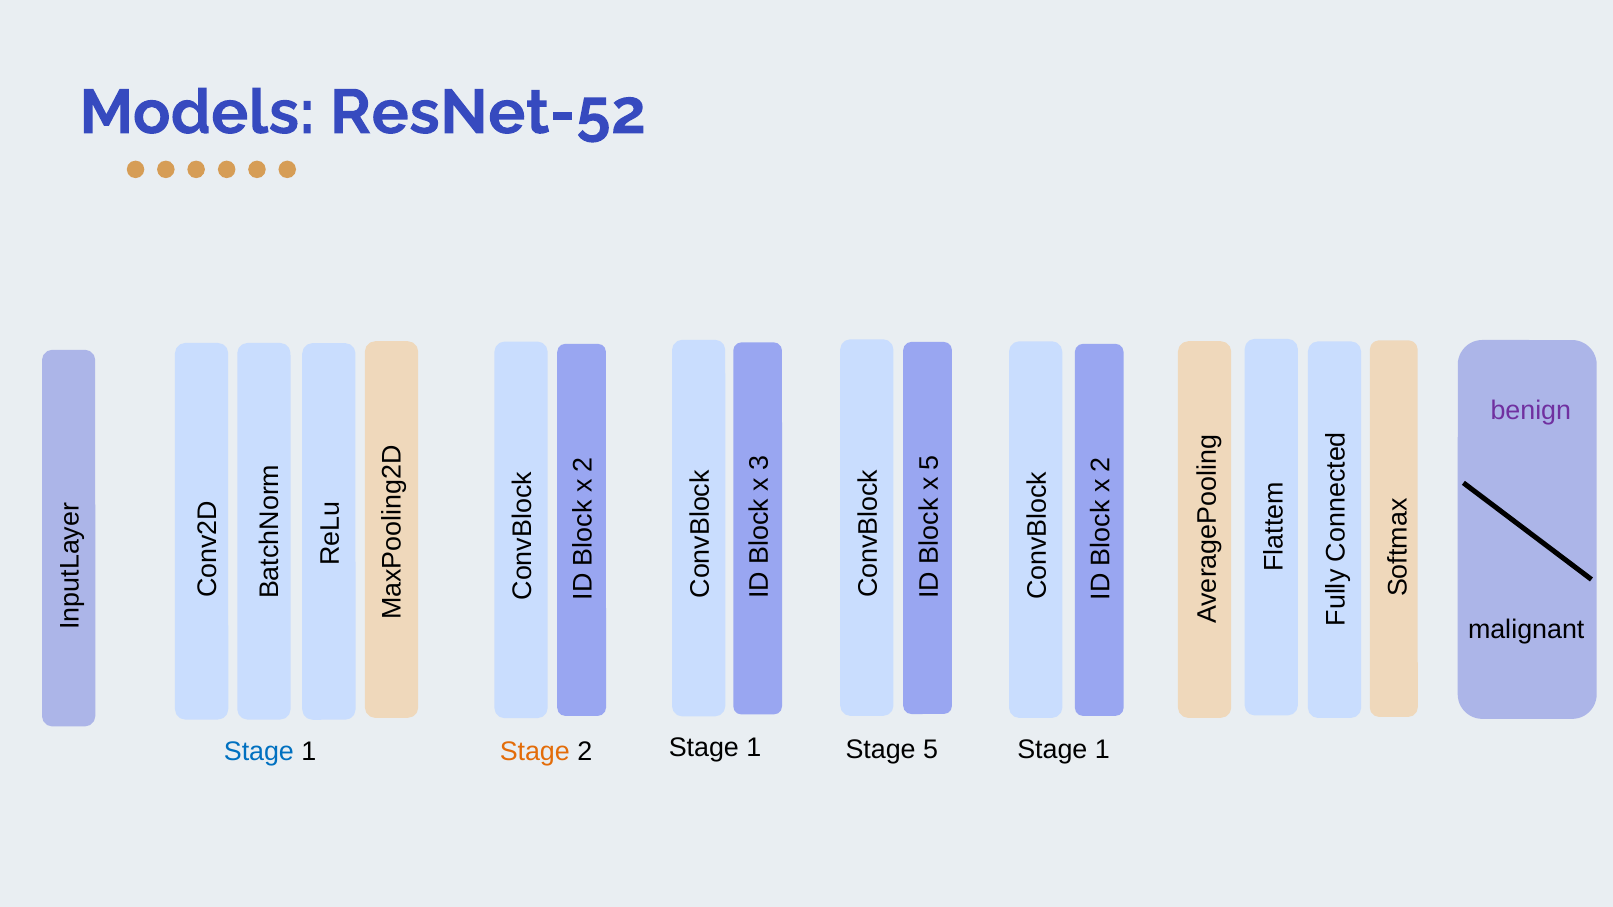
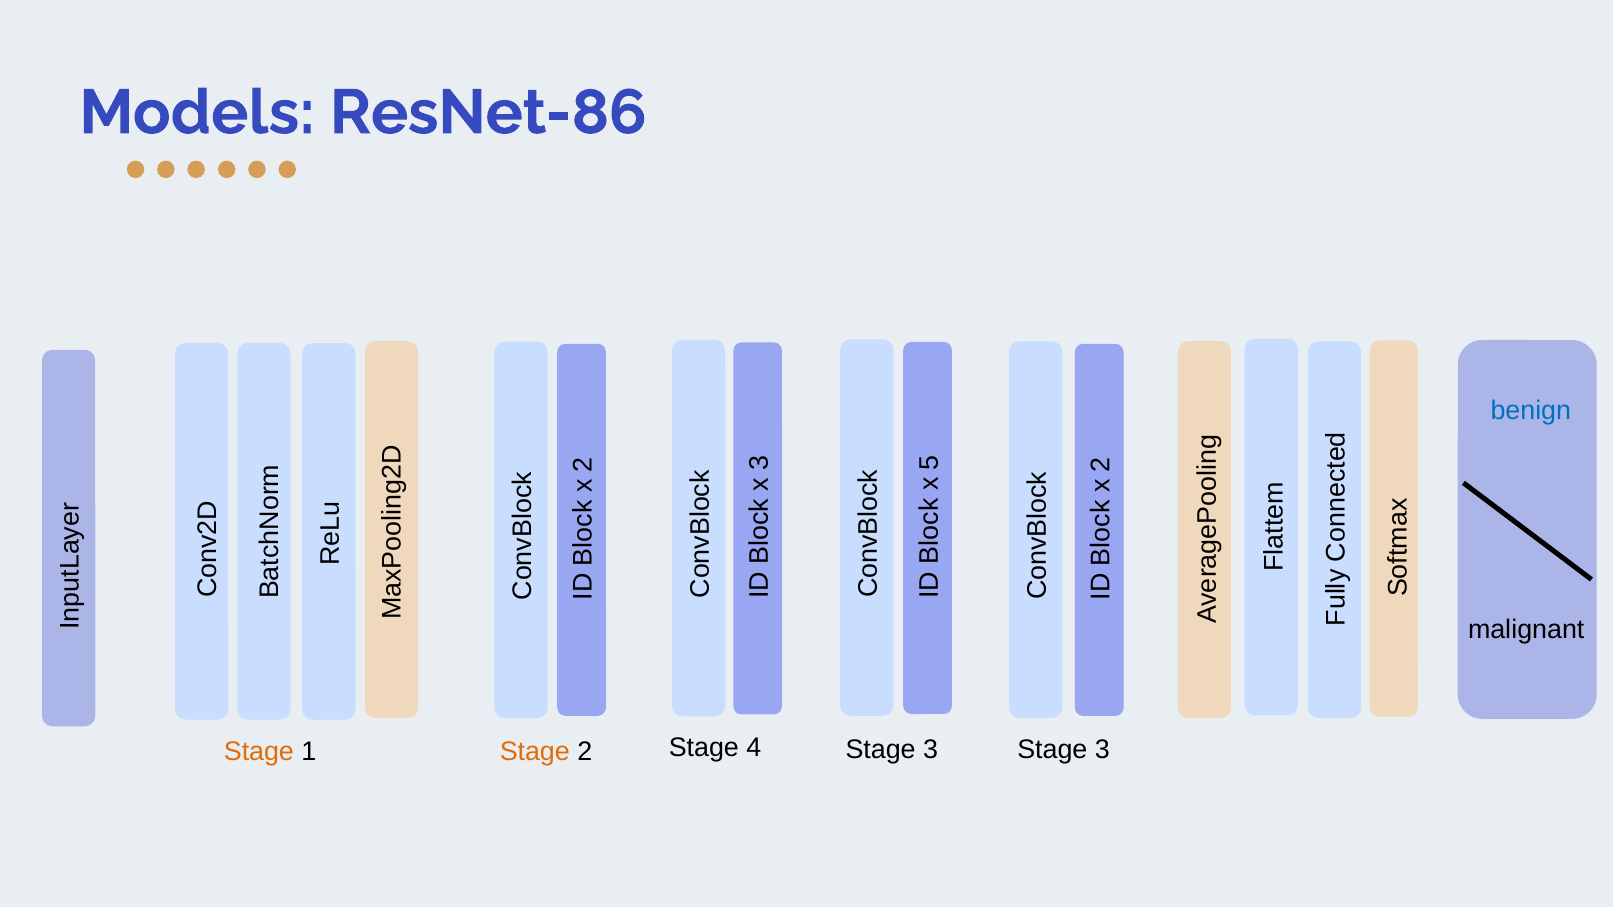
ResNet-52: ResNet-52 -> ResNet-86
benign colour: purple -> blue
Stage at (259, 752) colour: blue -> orange
2 Stage 1: 1 -> 4
5 at (931, 750): 5 -> 3
1 at (1102, 750): 1 -> 3
